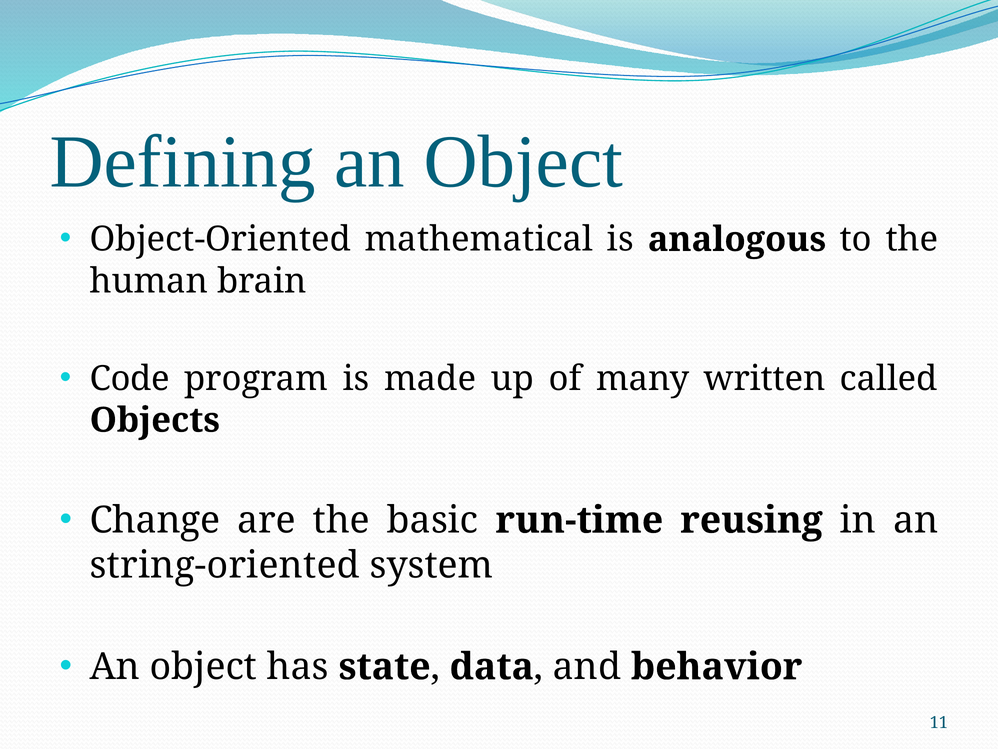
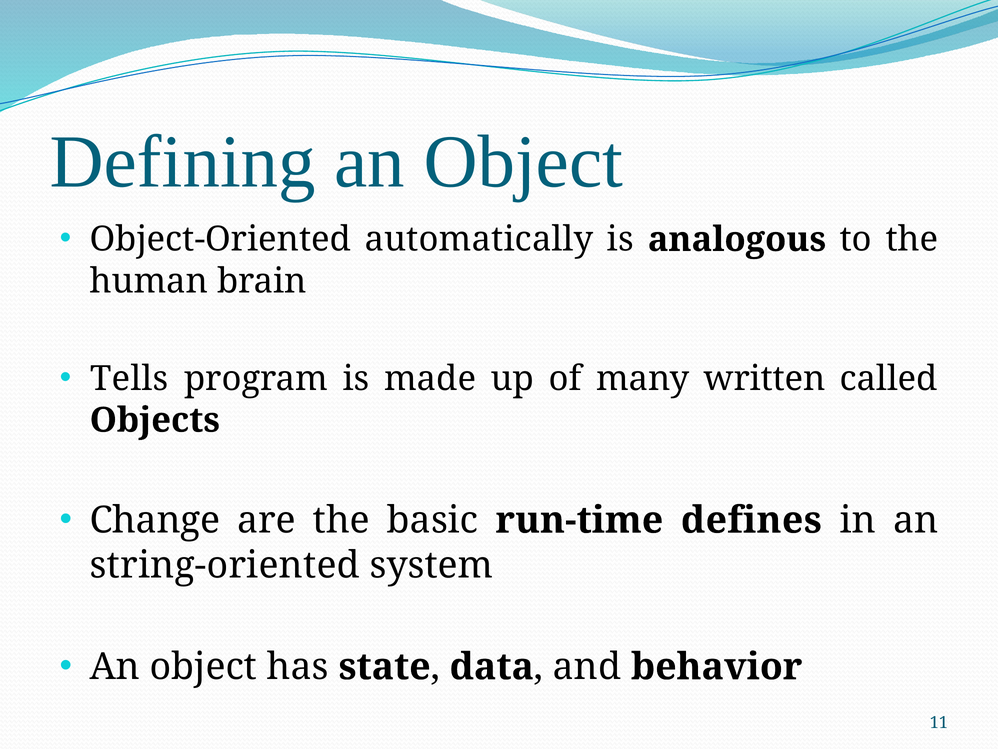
mathematical: mathematical -> automatically
Code: Code -> Tells
reusing: reusing -> defines
